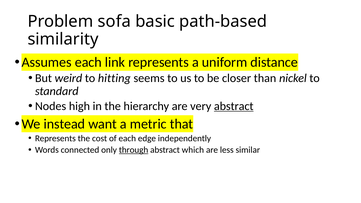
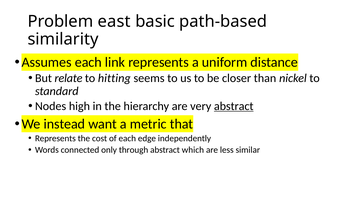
sofa: sofa -> east
weird: weird -> relate
through underline: present -> none
